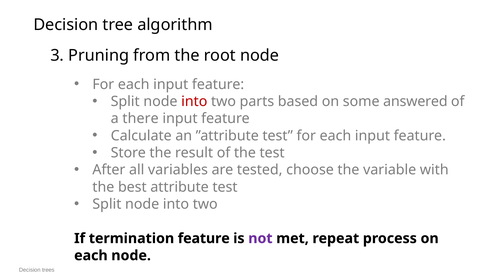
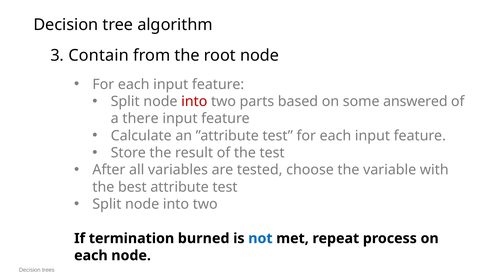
Pruning: Pruning -> Contain
termination feature: feature -> burned
not colour: purple -> blue
